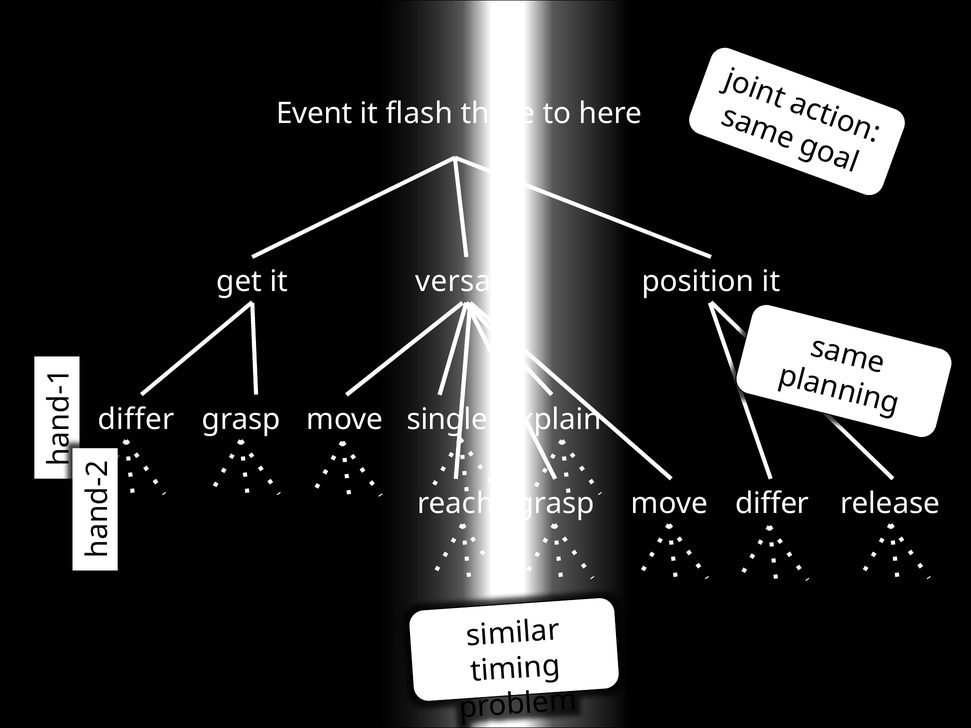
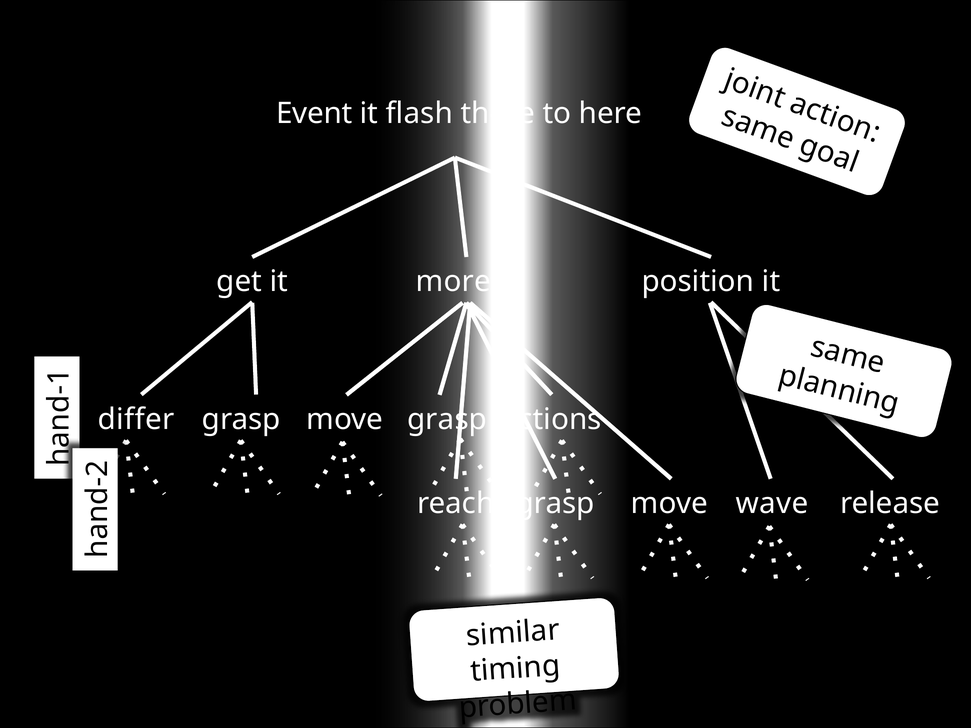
versa: versa -> more
explain: explain -> actions
move single: single -> grasp
differ at (772, 504): differ -> wave
